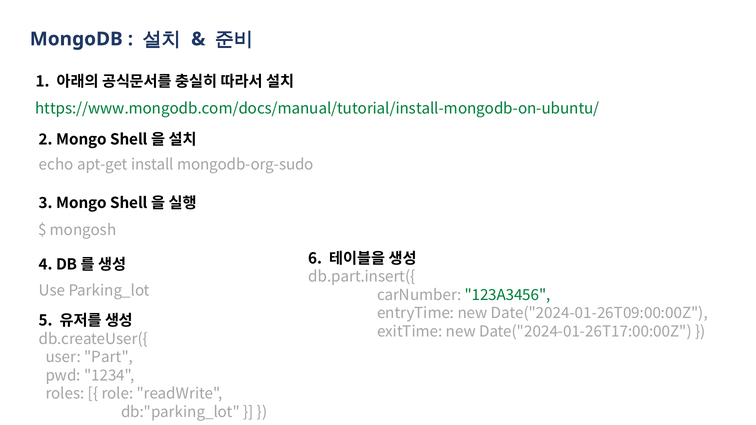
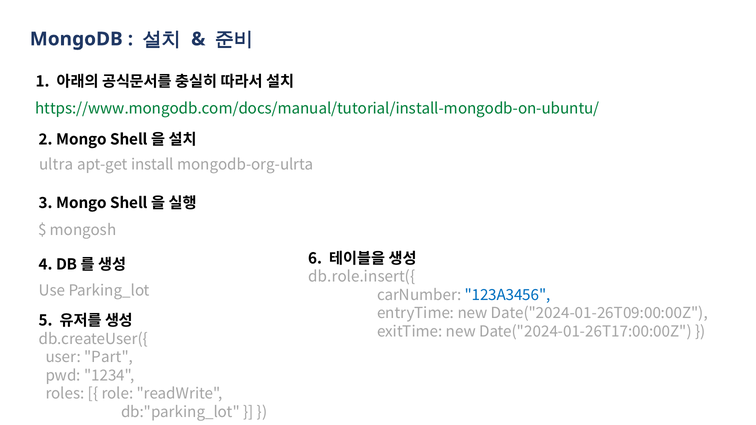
echo: echo -> ultra
mongodb-org-sudo: mongodb-org-sudo -> mongodb-org-ulrta
db.part.insert({: db.part.insert({ -> db.role.insert({
123A3456 colour: green -> blue
